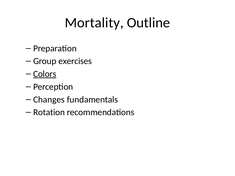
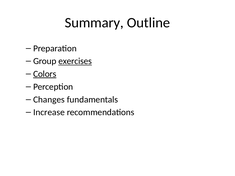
Mortality: Mortality -> Summary
exercises underline: none -> present
Rotation: Rotation -> Increase
